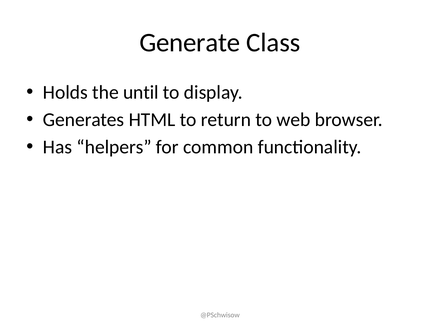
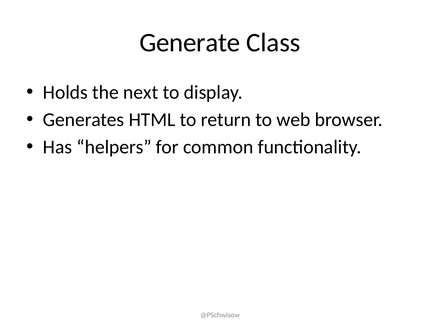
until: until -> next
